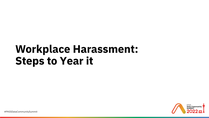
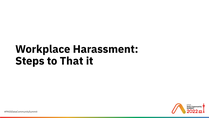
Year: Year -> That
